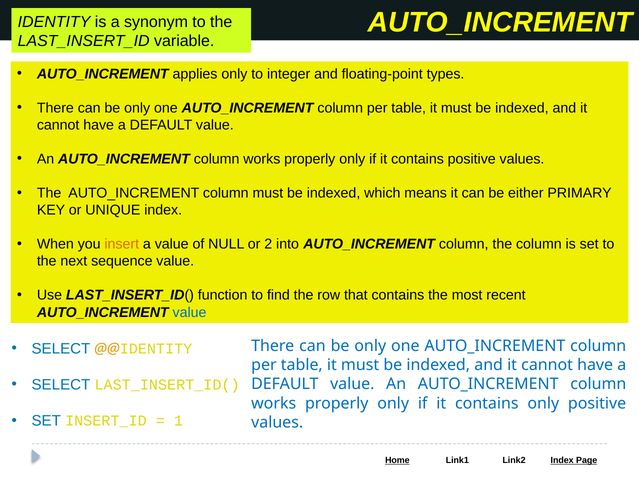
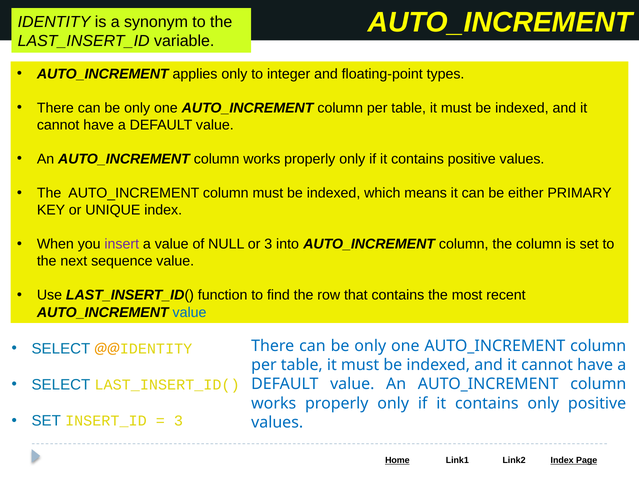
insert colour: orange -> purple
or 2: 2 -> 3
1 at (178, 421): 1 -> 3
